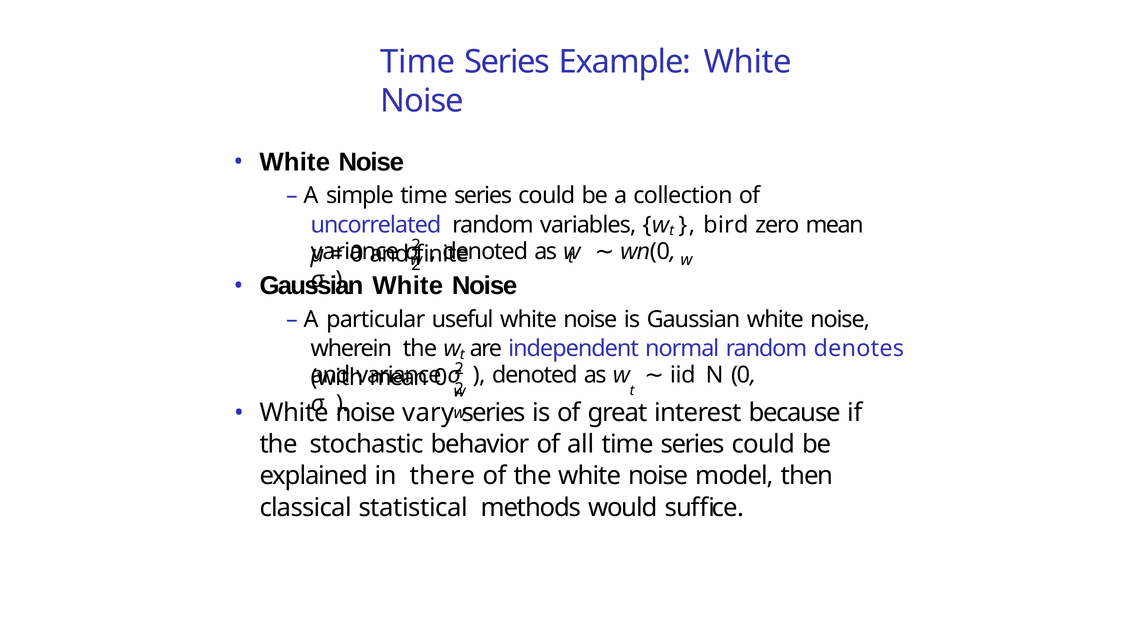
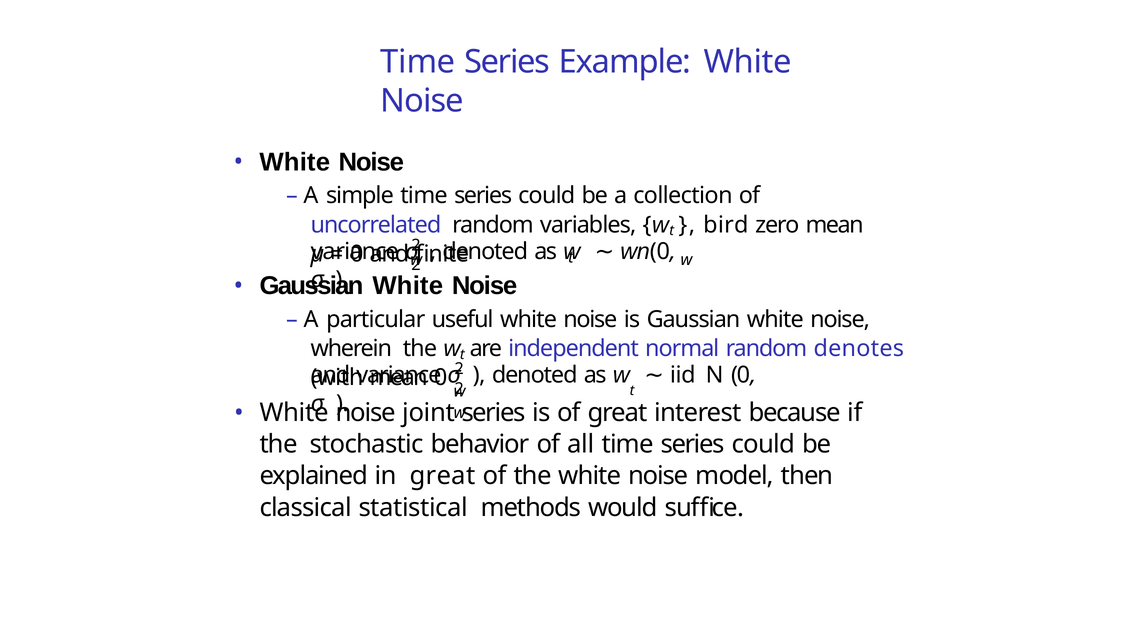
vary: vary -> joint
in there: there -> great
